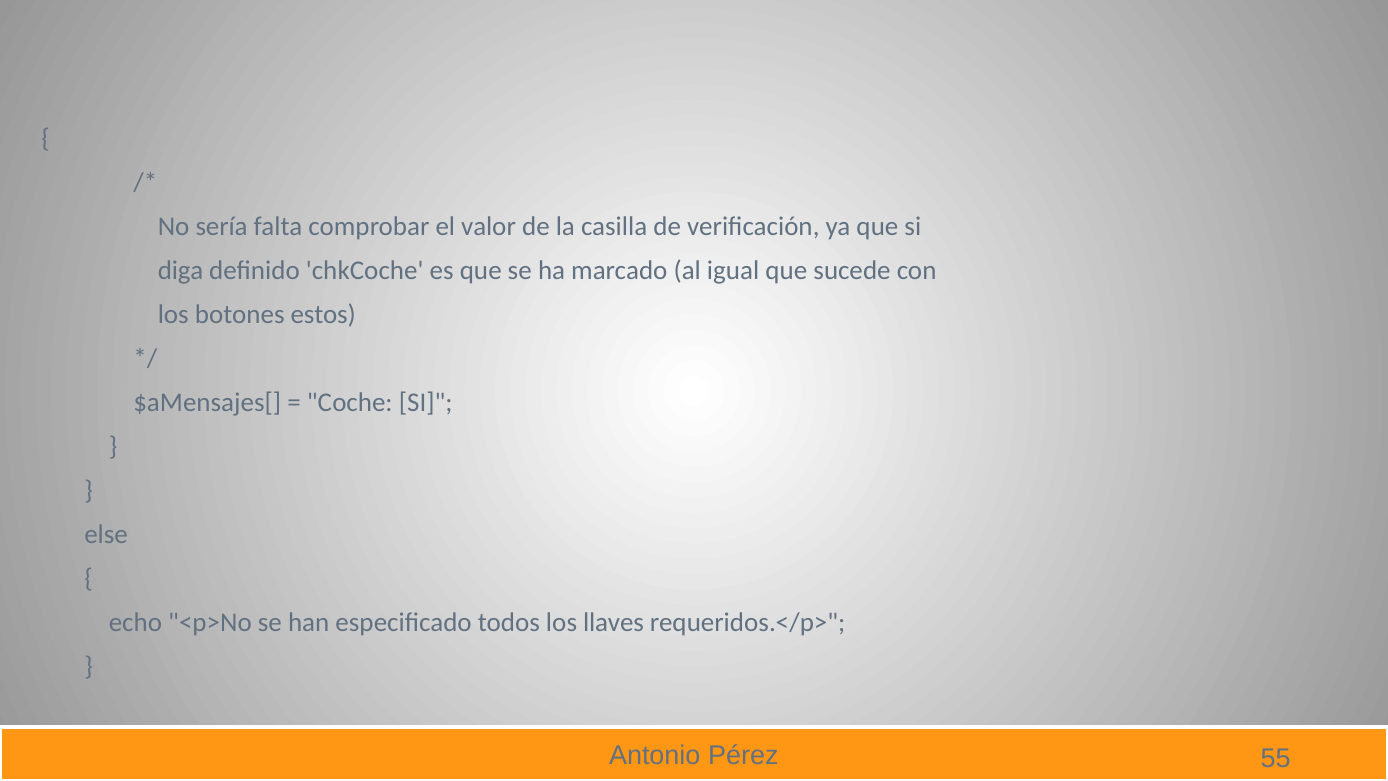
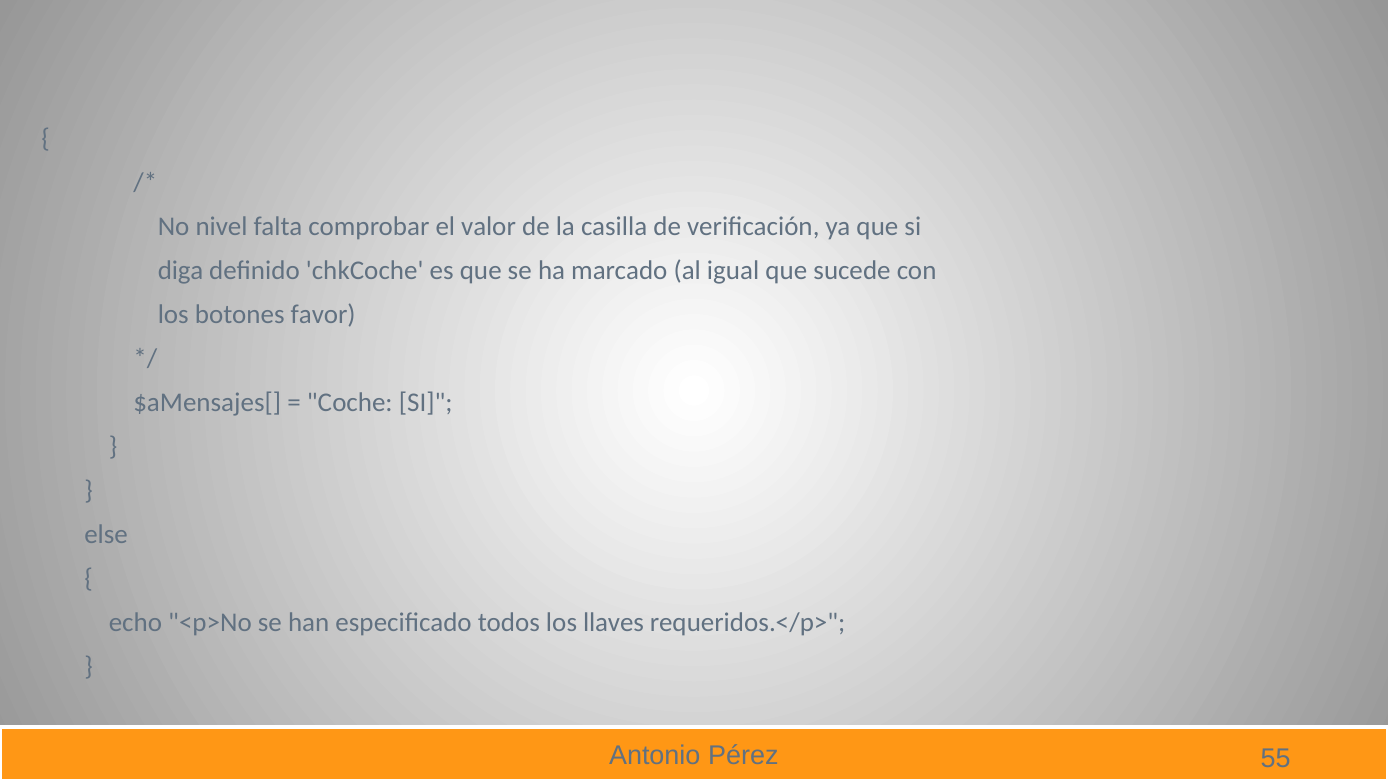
sería: sería -> nivel
estos: estos -> favor
